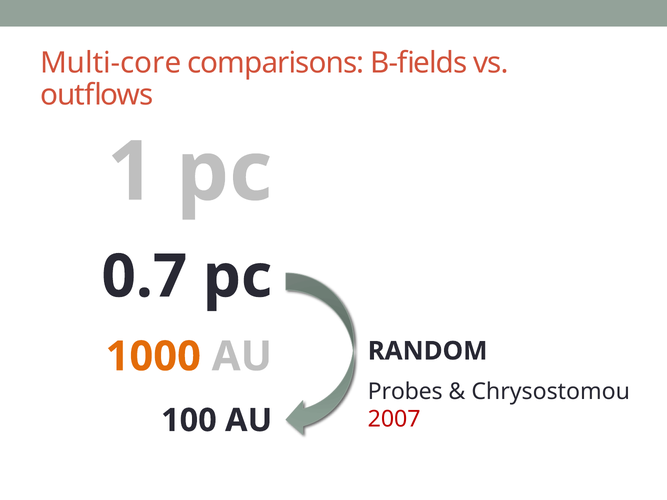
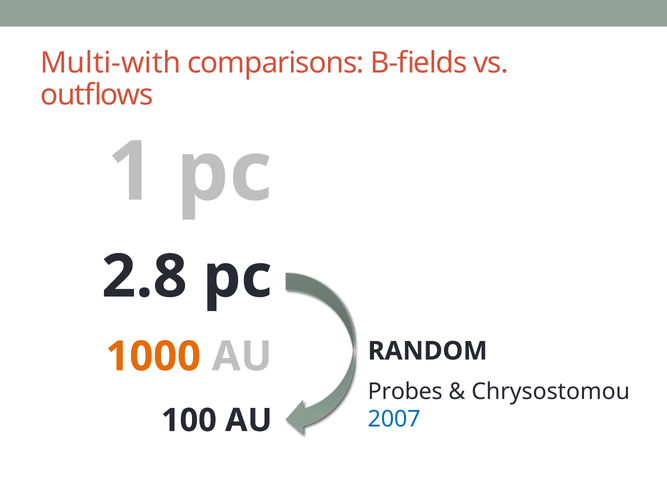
Multi-core: Multi-core -> Multi-with
0.7: 0.7 -> 2.8
2007 colour: red -> blue
